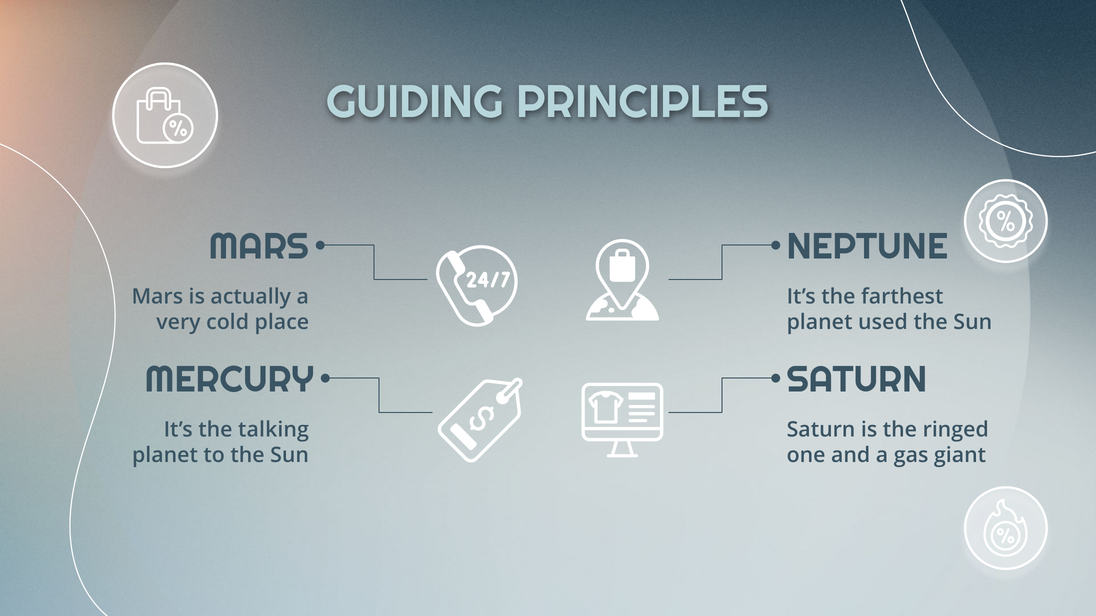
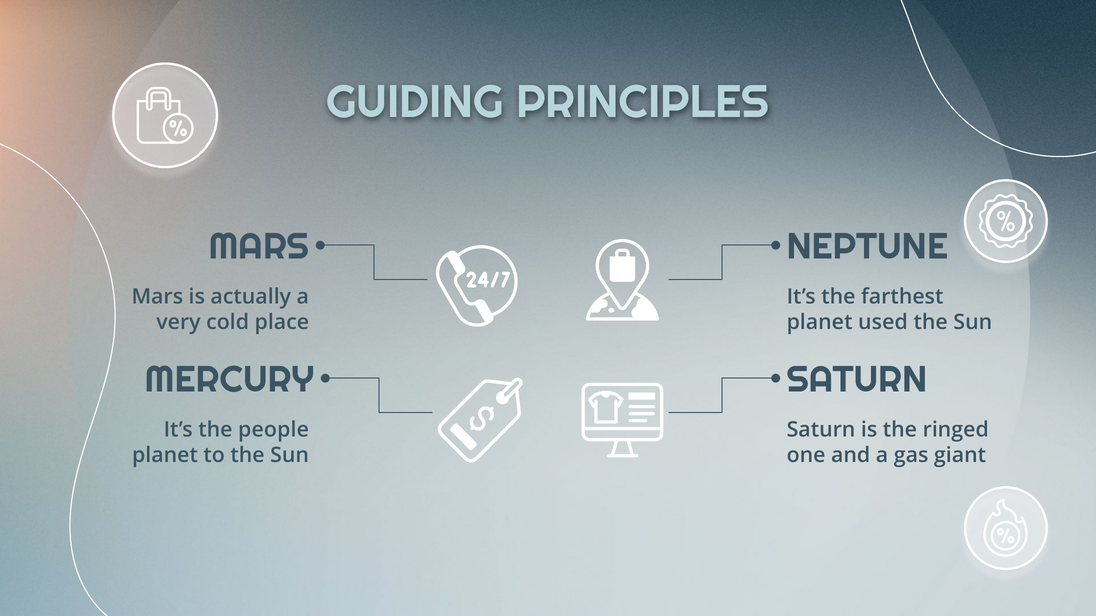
talking: talking -> people
